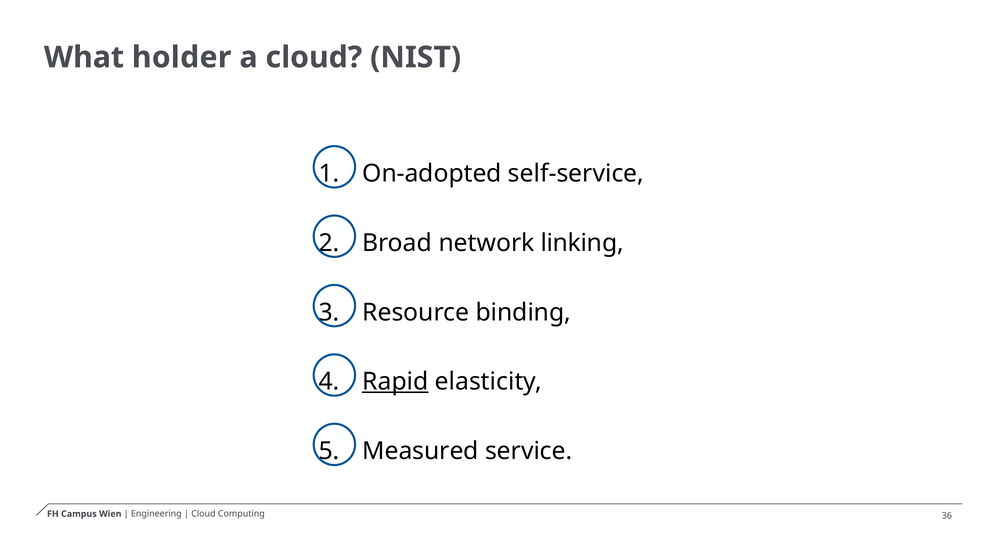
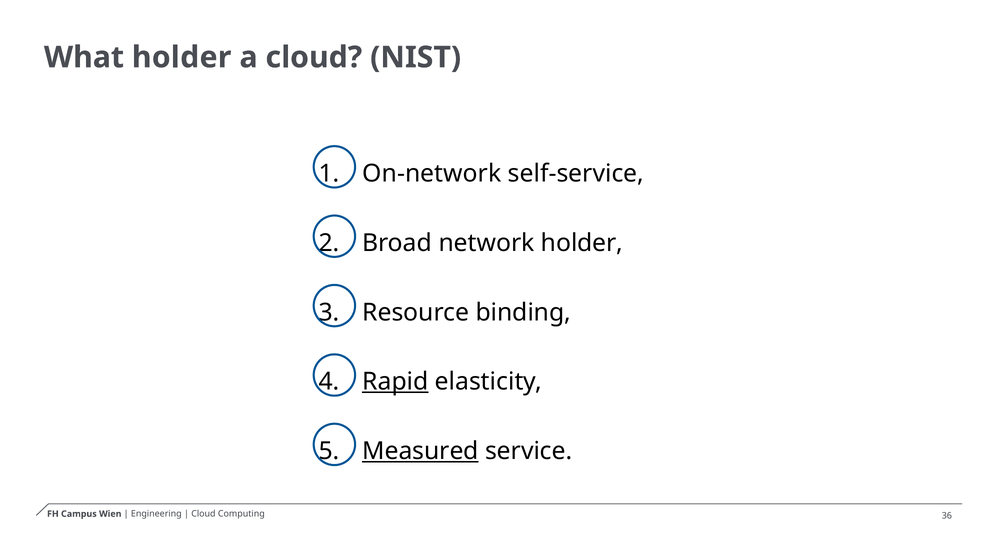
On-adopted: On-adopted -> On-network
network linking: linking -> holder
Measured underline: none -> present
